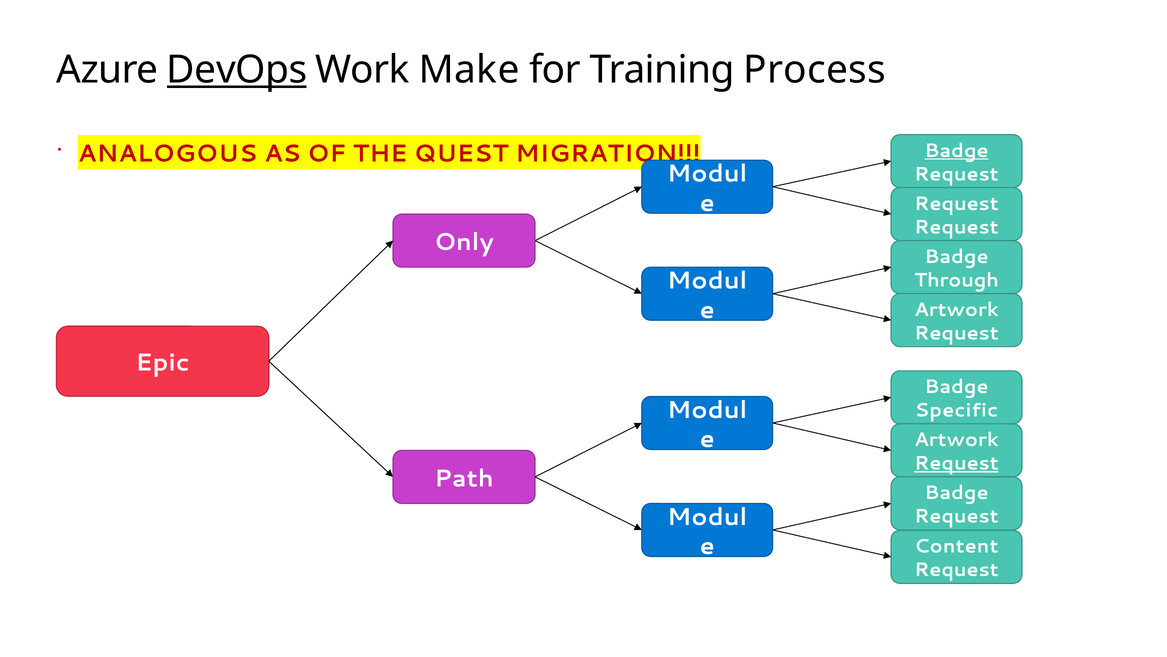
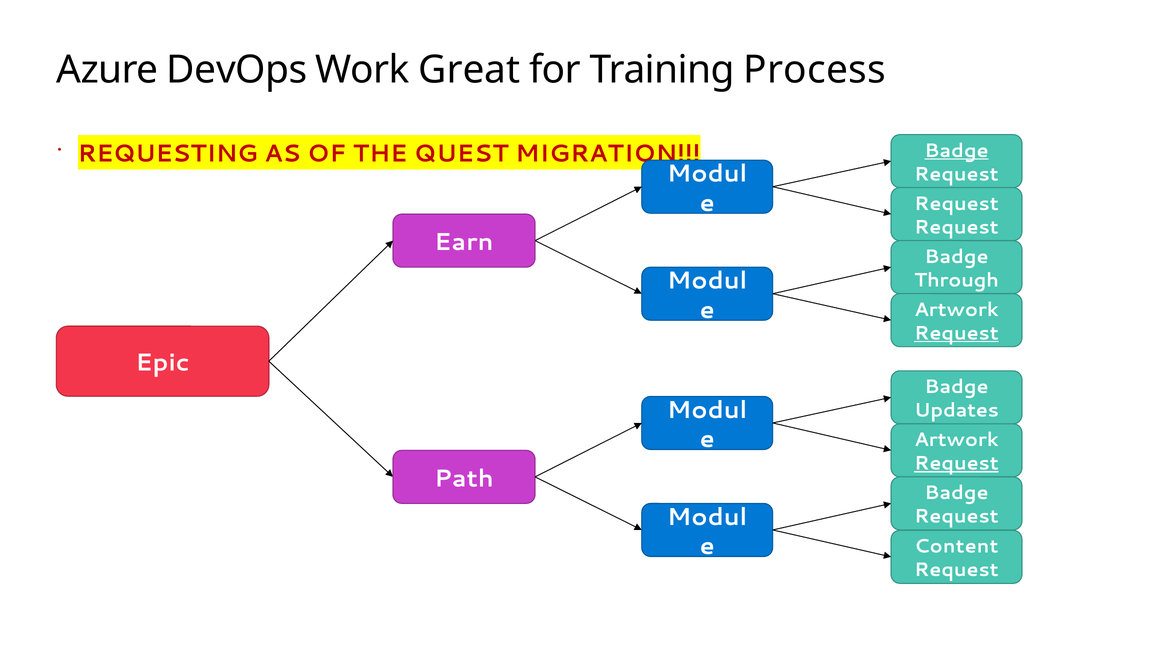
DevOps underline: present -> none
Make: Make -> Great
ANALOGOUS: ANALOGOUS -> REQUESTING
Only: Only -> Earn
Request at (956, 333) underline: none -> present
Specific: Specific -> Updates
